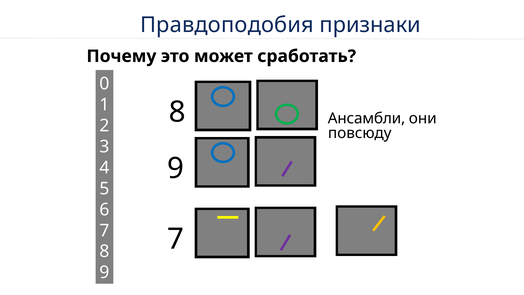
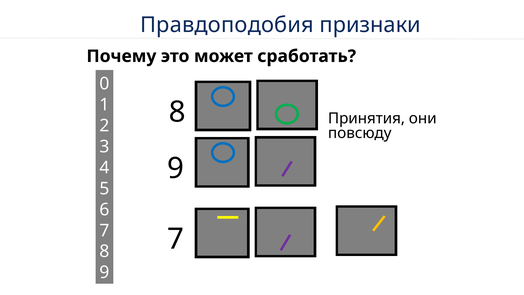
Ансамбли: Ансамбли -> Принятия
